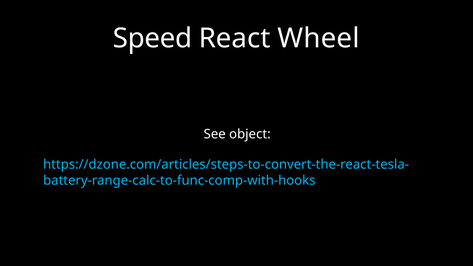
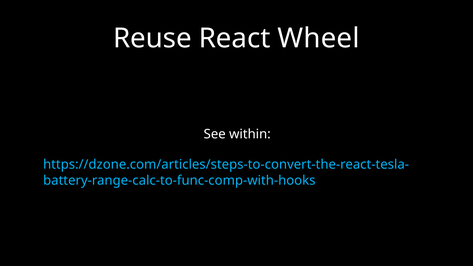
Speed: Speed -> Reuse
object: object -> within
